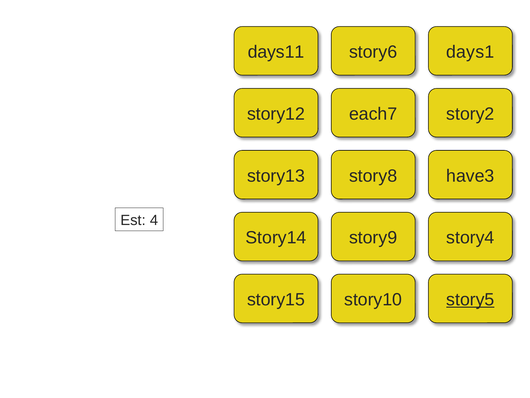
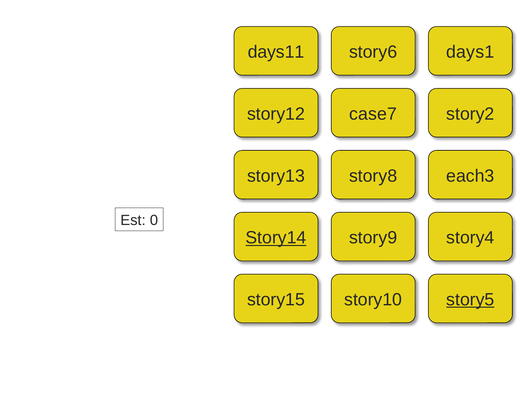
each7: each7 -> case7
have3: have3 -> each3
4: 4 -> 0
Story14 underline: none -> present
